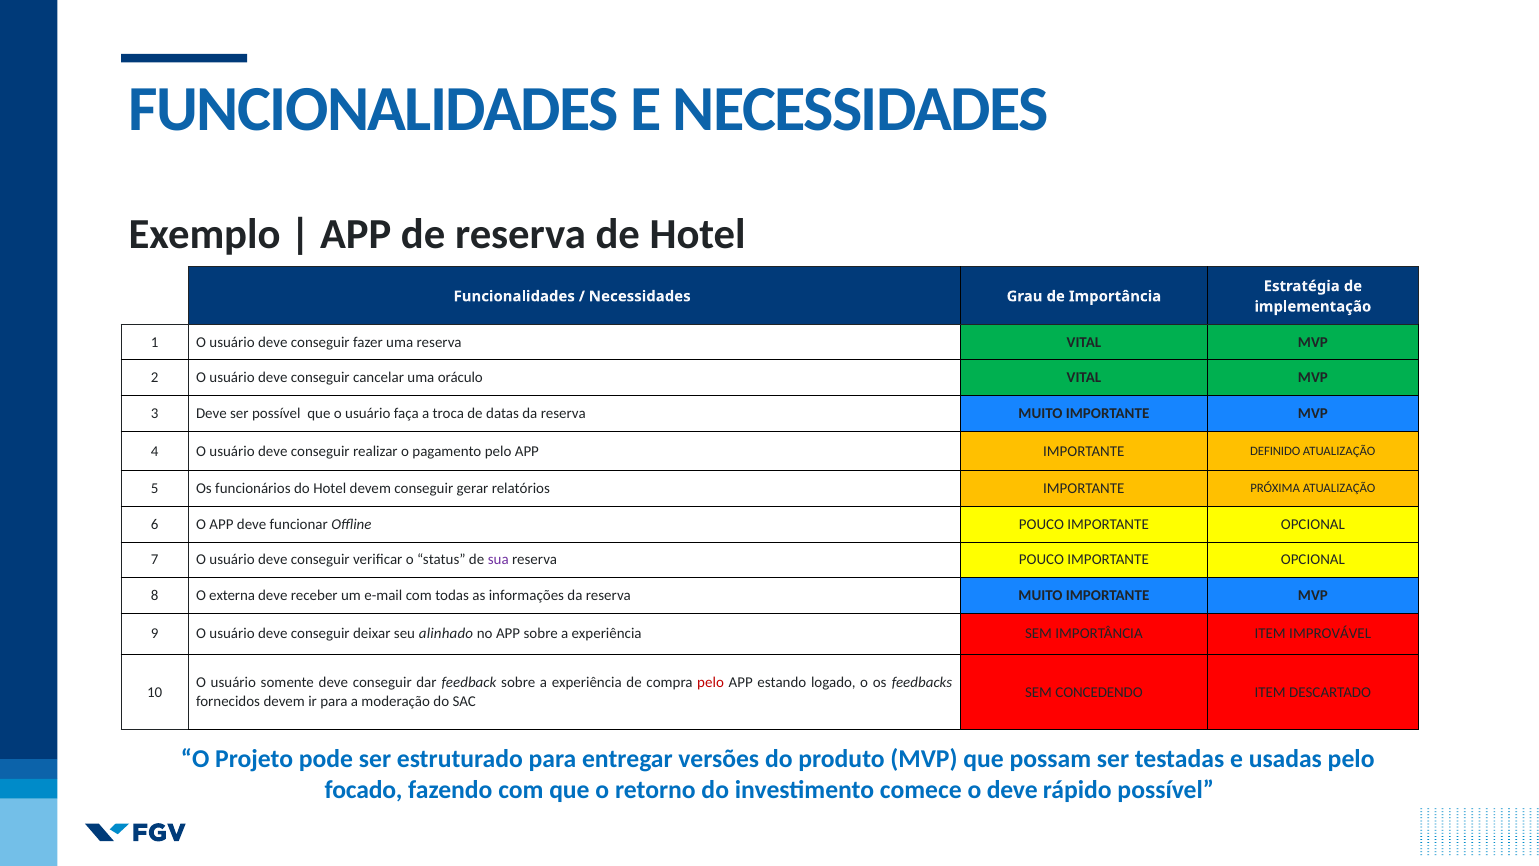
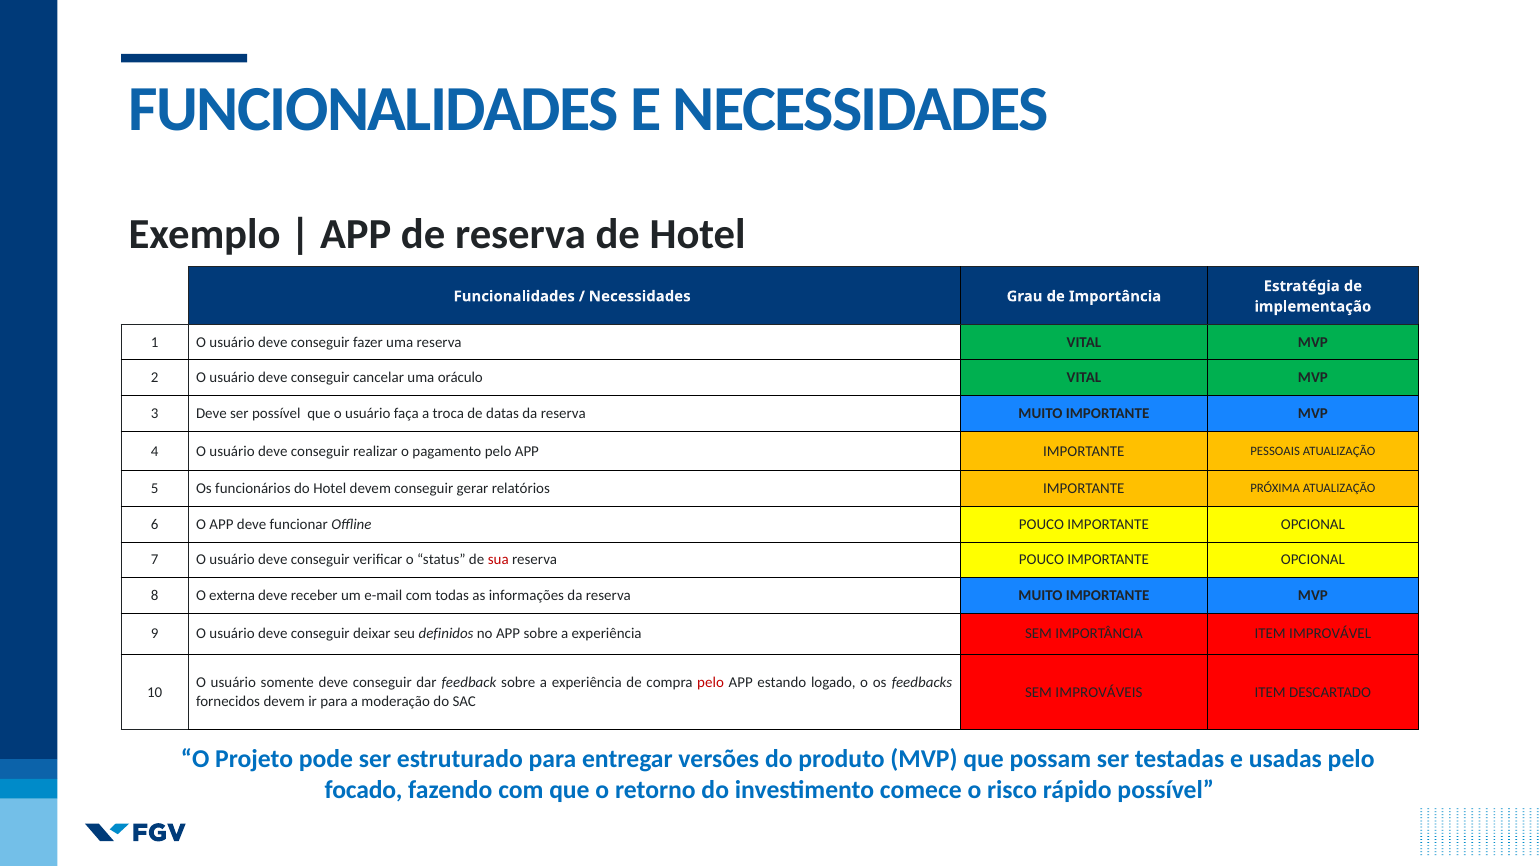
DEFINIDO: DEFINIDO -> PESSOAIS
sua colour: purple -> red
alinhado: alinhado -> definidos
CONCEDENDO: CONCEDENDO -> IMPROVÁVEIS
o deve: deve -> risco
